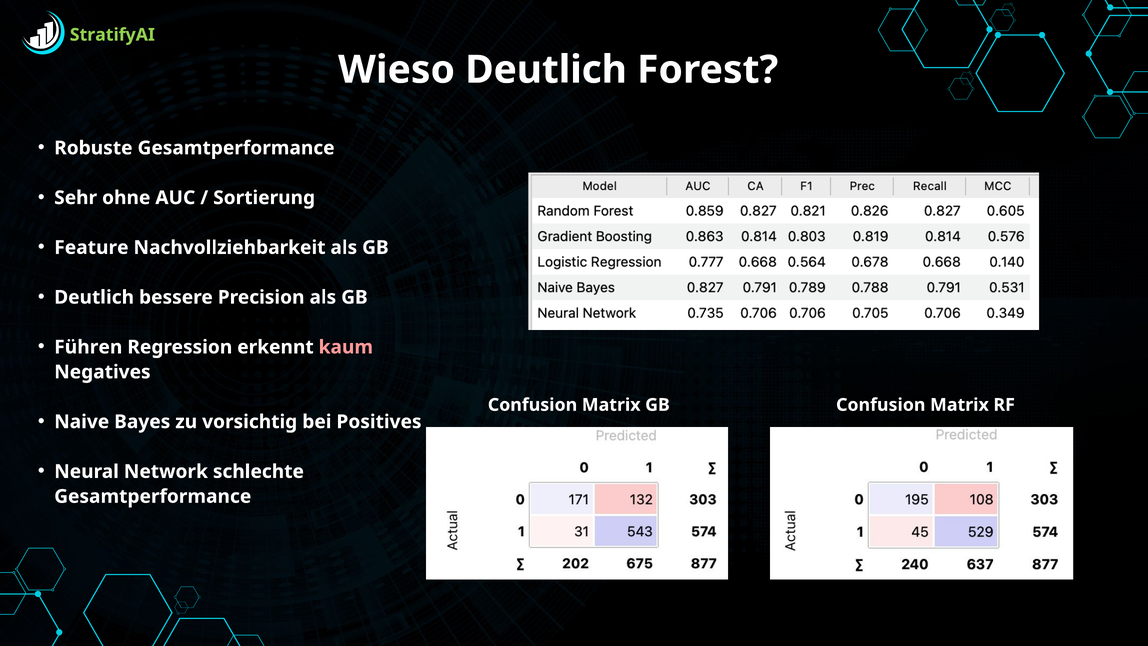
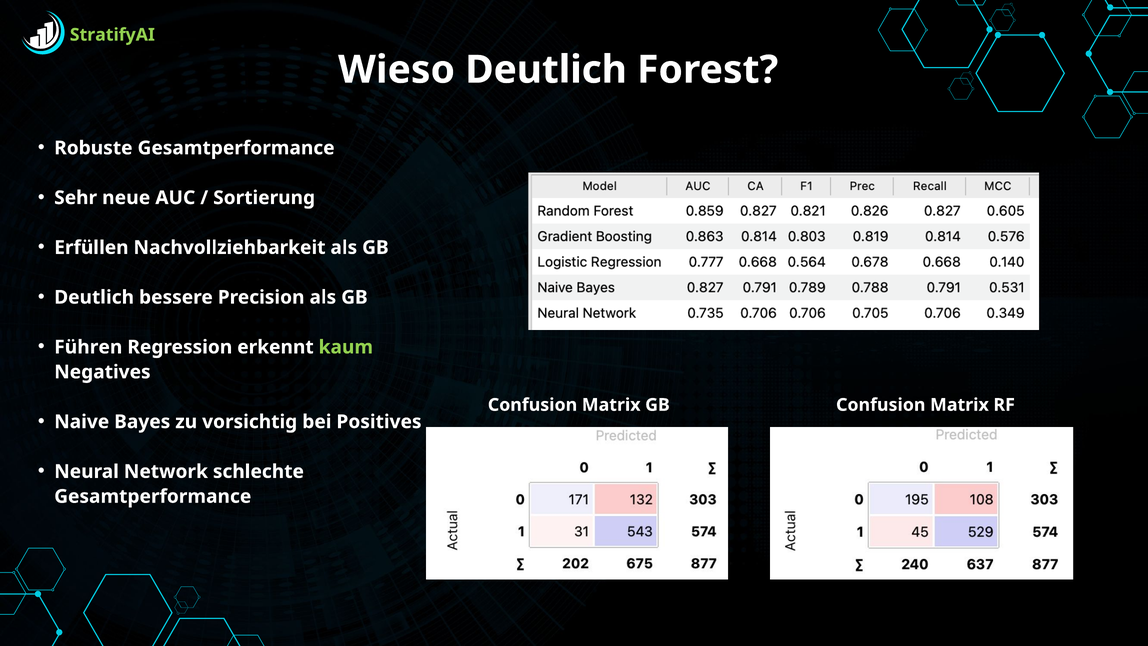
ohne: ohne -> neue
Feature: Feature -> Erfüllen
kaum colour: pink -> light green
